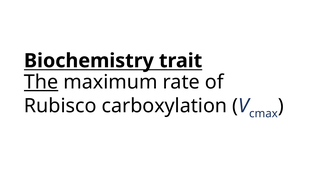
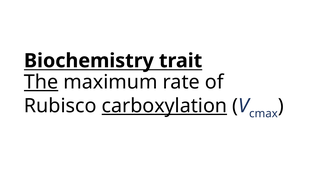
carboxylation underline: none -> present
